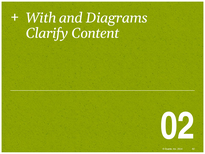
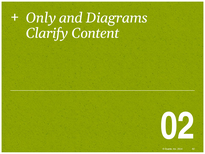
With: With -> Only
